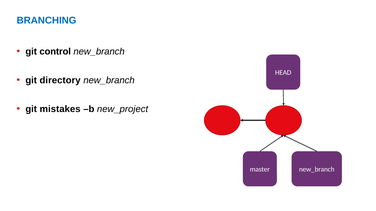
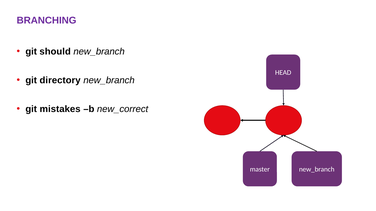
BRANCHING colour: blue -> purple
control: control -> should
new_project: new_project -> new_correct
